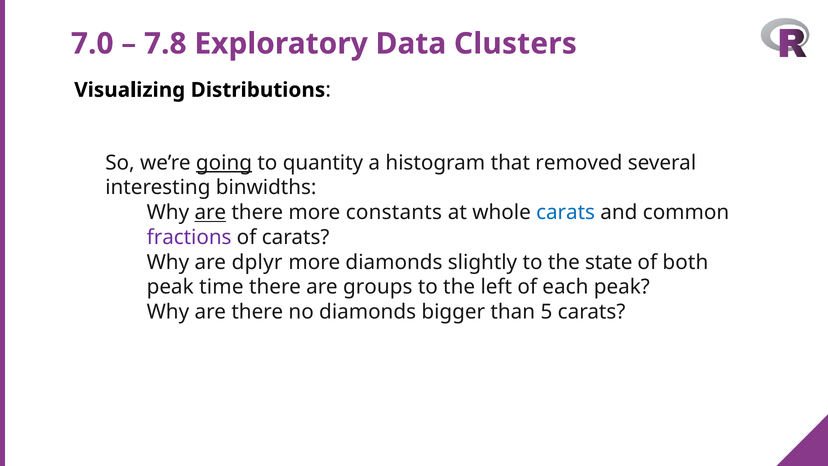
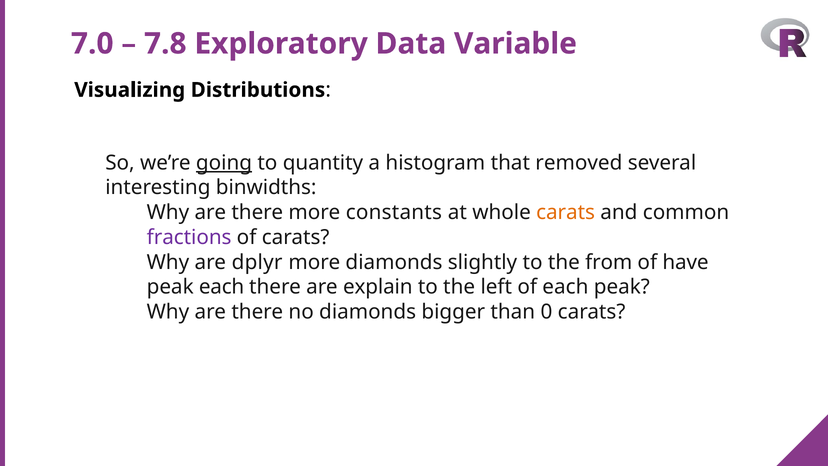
Clusters: Clusters -> Variable
are at (210, 212) underline: present -> none
carats at (566, 212) colour: blue -> orange
state: state -> from
both: both -> have
peak time: time -> each
groups: groups -> explain
5: 5 -> 0
